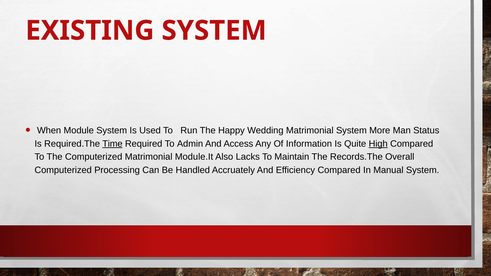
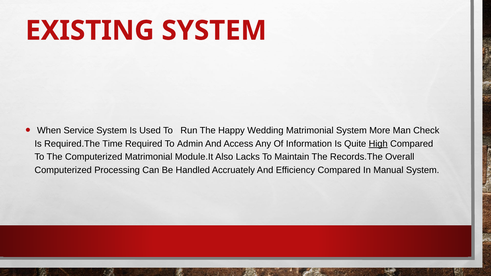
Module: Module -> Service
Status: Status -> Check
Time underline: present -> none
